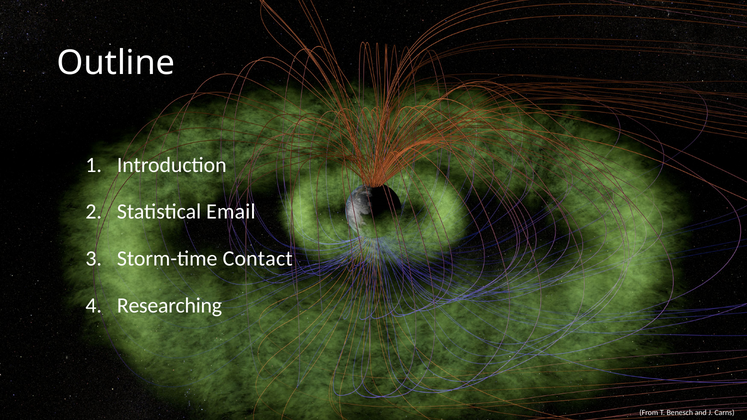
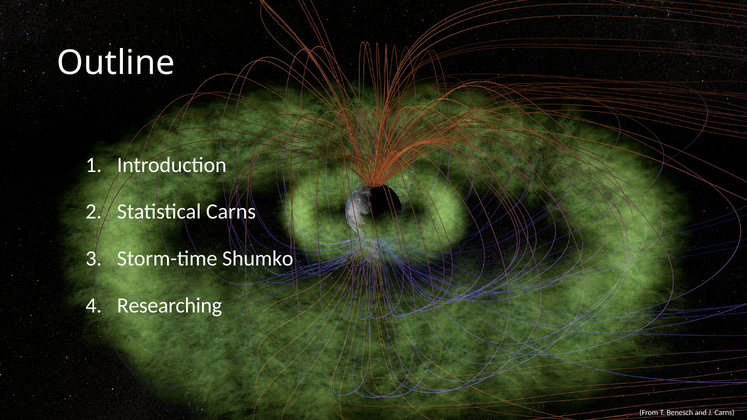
Statistical Email: Email -> Carns
Contact: Contact -> Shumko
